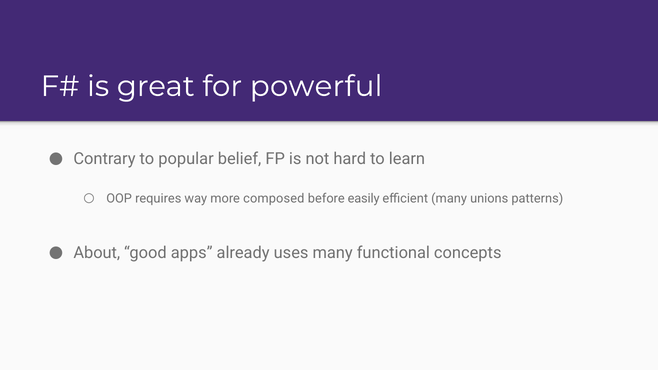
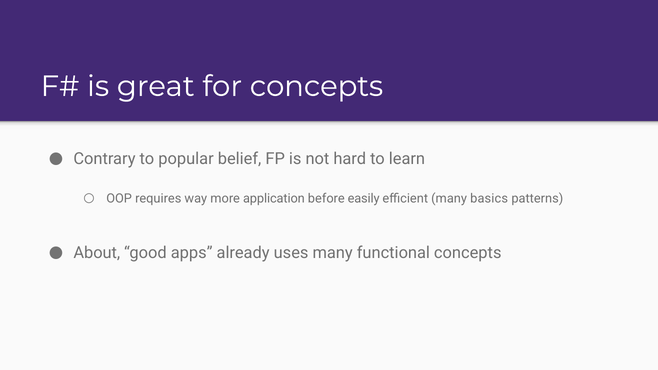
for powerful: powerful -> concepts
composed: composed -> application
unions: unions -> basics
